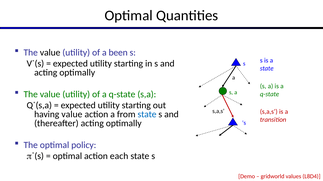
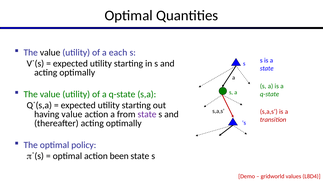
been: been -> each
state at (147, 115) colour: blue -> purple
each: each -> been
